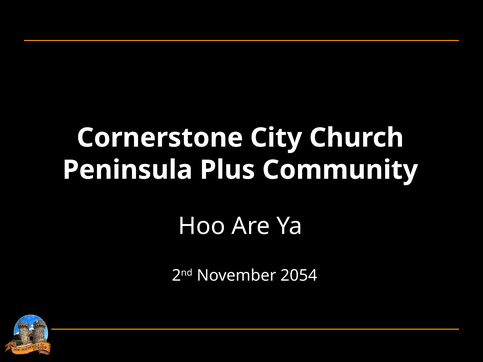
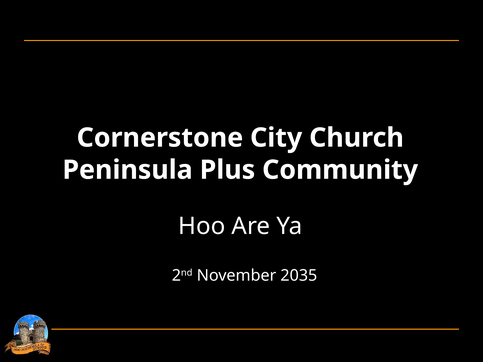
2054: 2054 -> 2035
